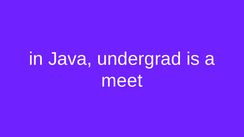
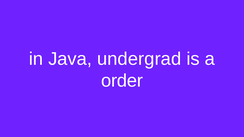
meet: meet -> order
